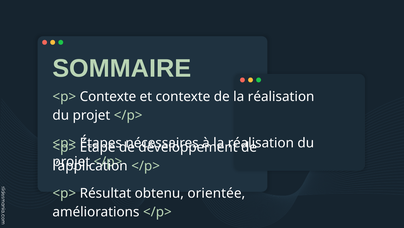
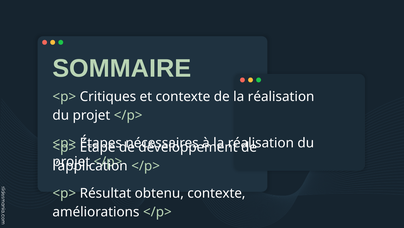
<p> Contexte: Contexte -> Critiques
obtenu orientée: orientée -> contexte
